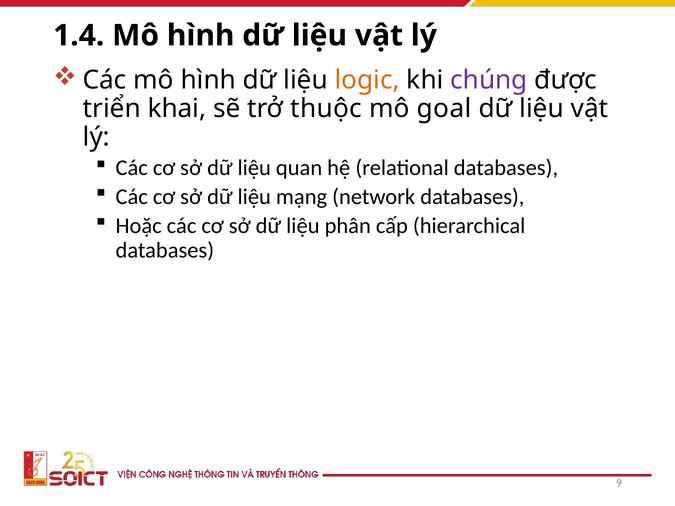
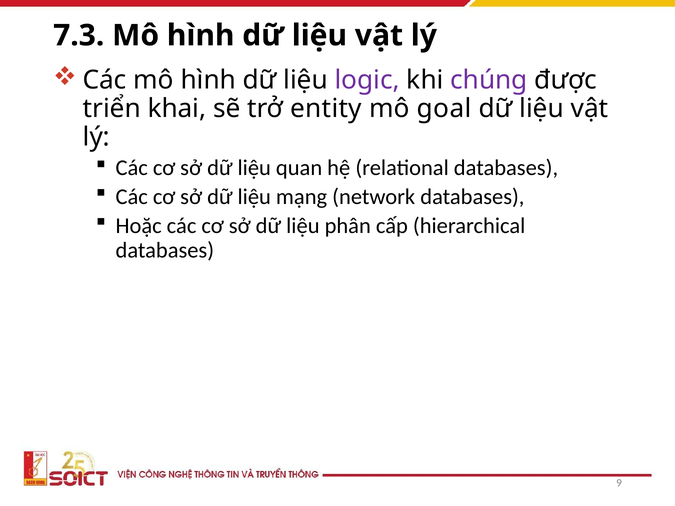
1.4: 1.4 -> 7.3
logic colour: orange -> purple
thuộc: thuộc -> entity
